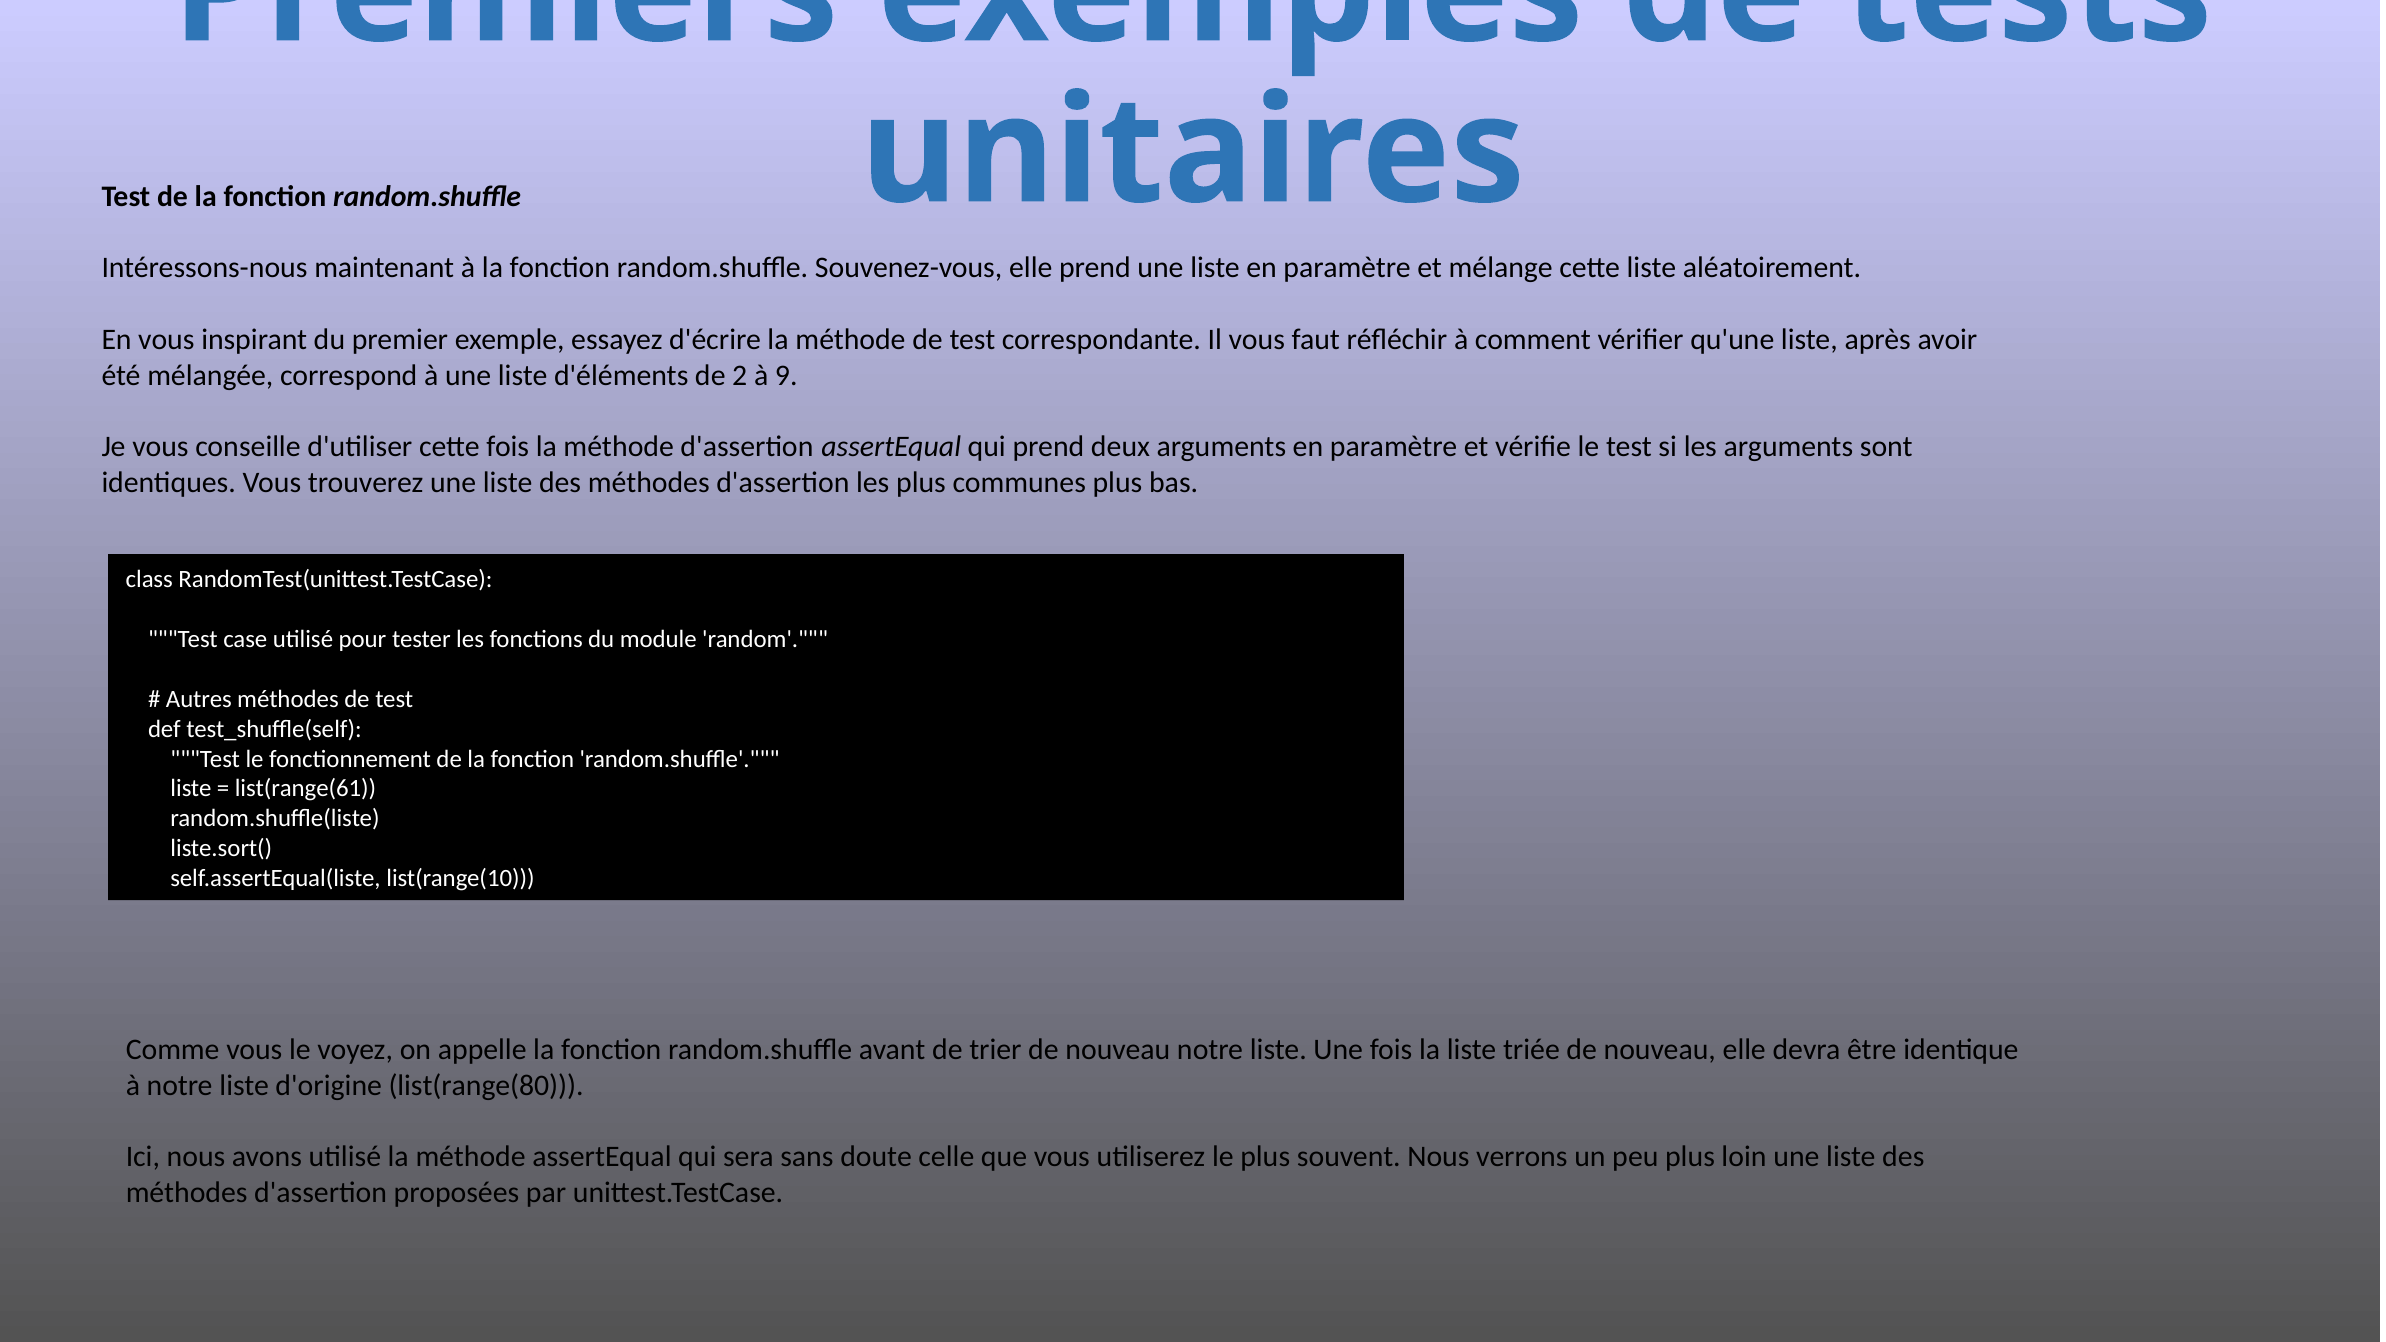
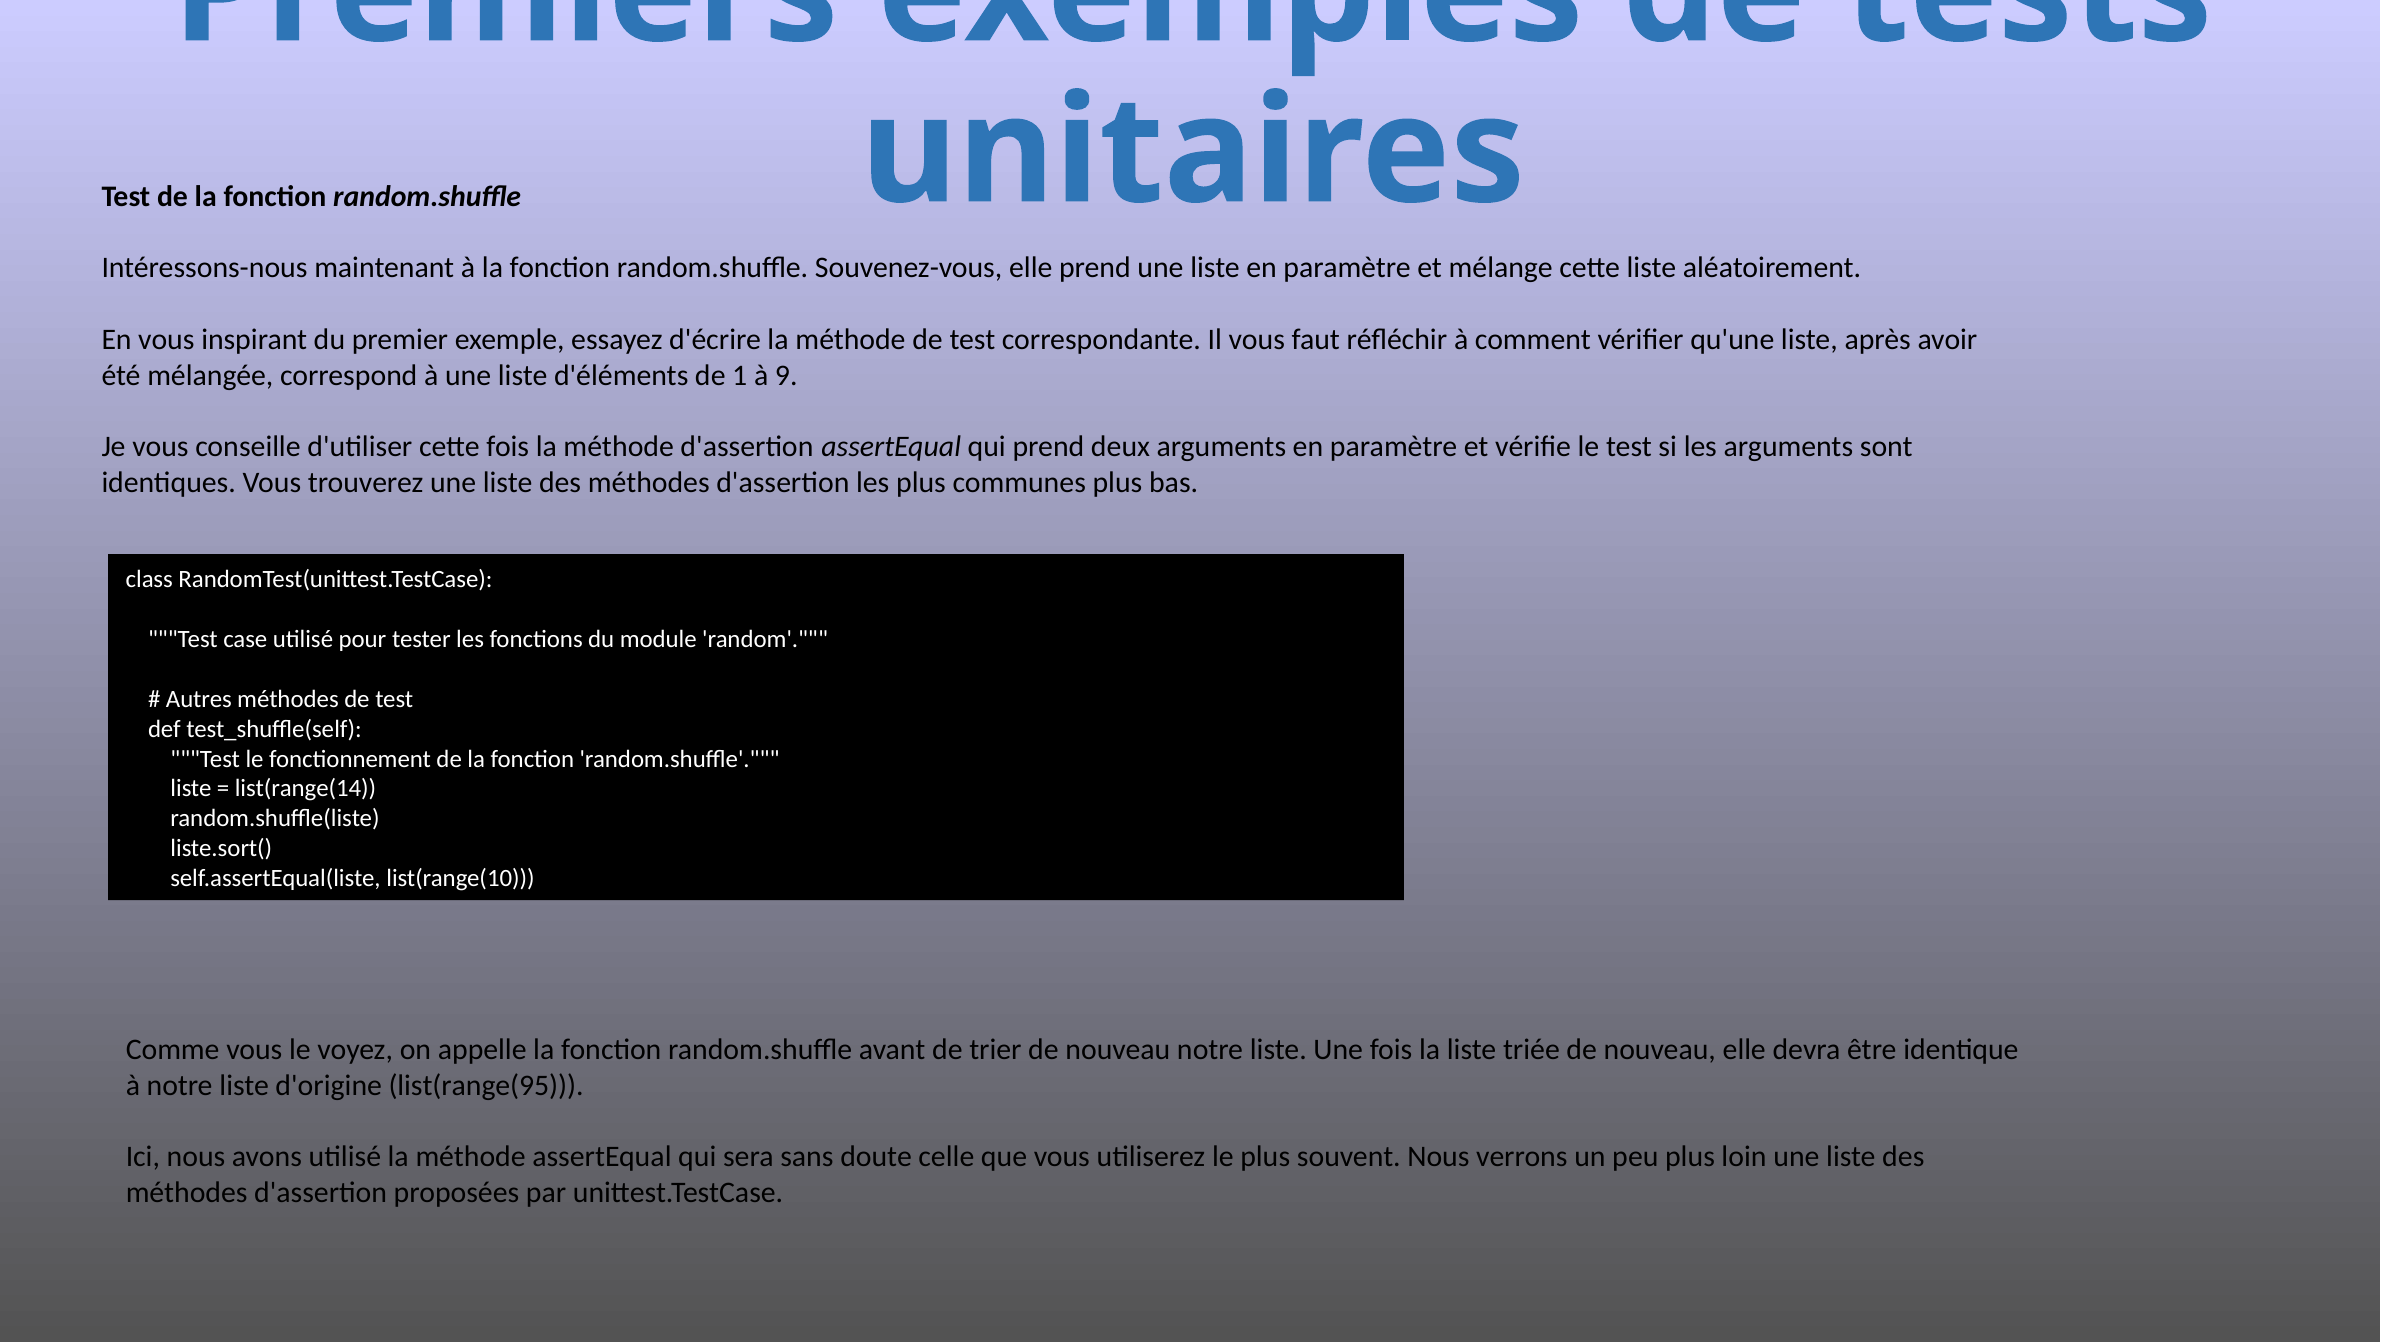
2: 2 -> 1
list(range(61: list(range(61 -> list(range(14
list(range(80: list(range(80 -> list(range(95
